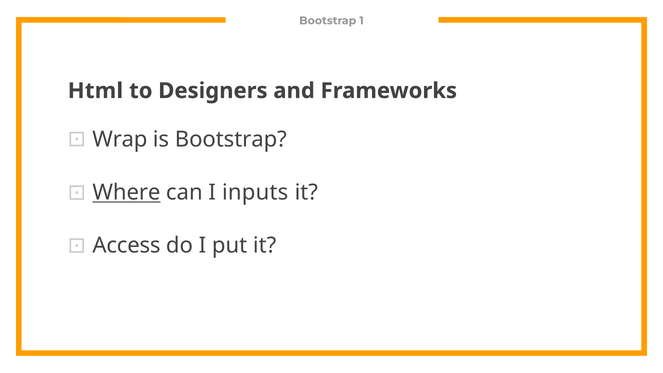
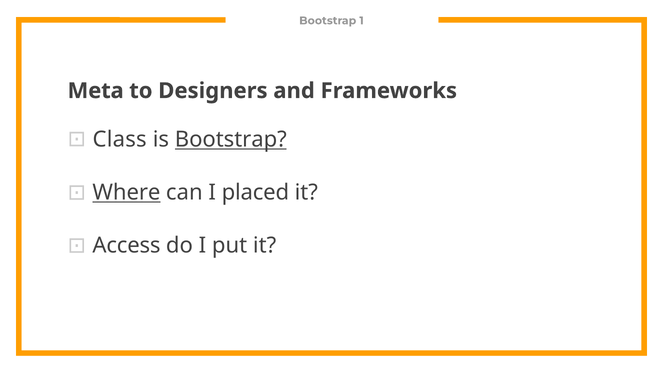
Html: Html -> Meta
Wrap: Wrap -> Class
Bootstrap at (231, 139) underline: none -> present
inputs: inputs -> placed
